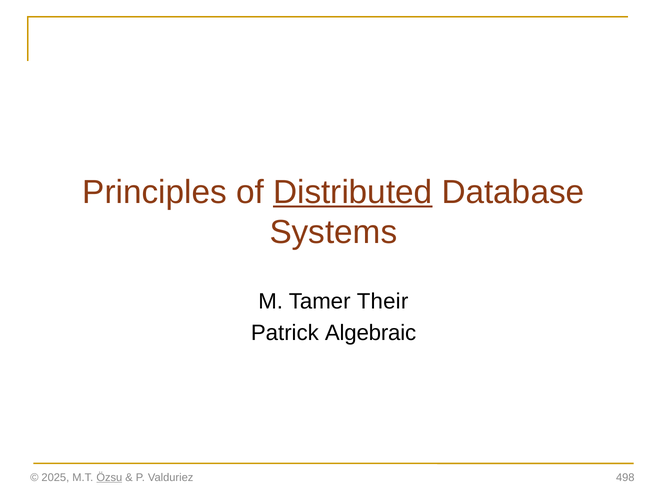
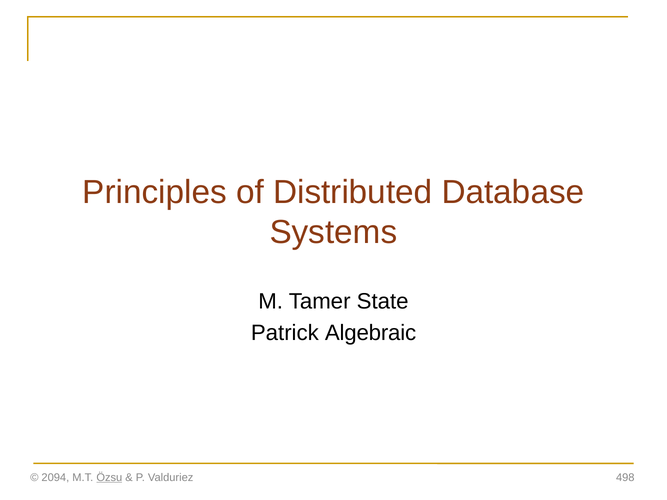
Distributed underline: present -> none
Their: Their -> State
2025: 2025 -> 2094
